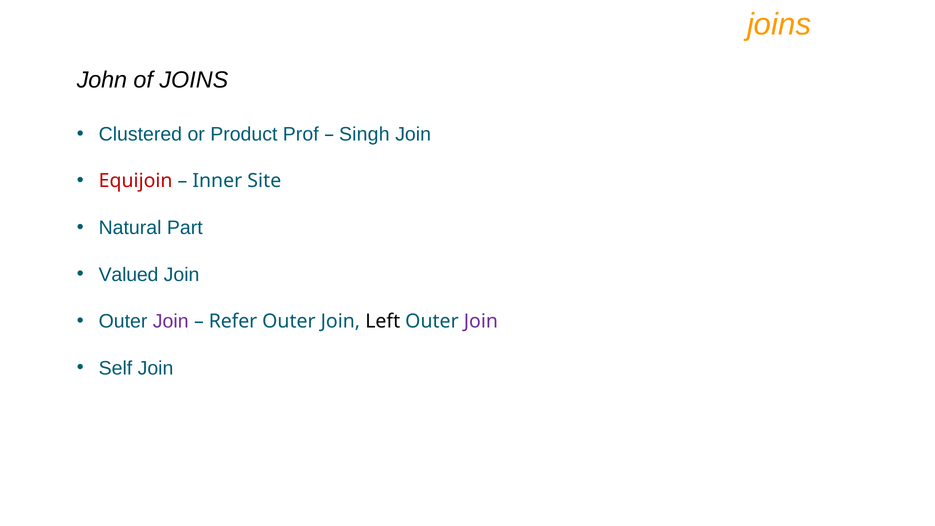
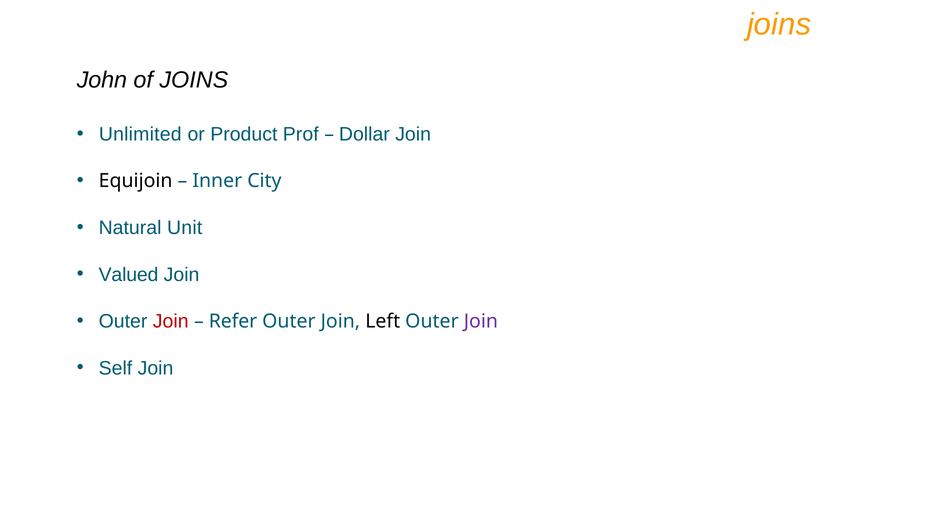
Clustered: Clustered -> Unlimited
Singh: Singh -> Dollar
Equijoin colour: red -> black
Site: Site -> City
Part: Part -> Unit
Join at (171, 321) colour: purple -> red
